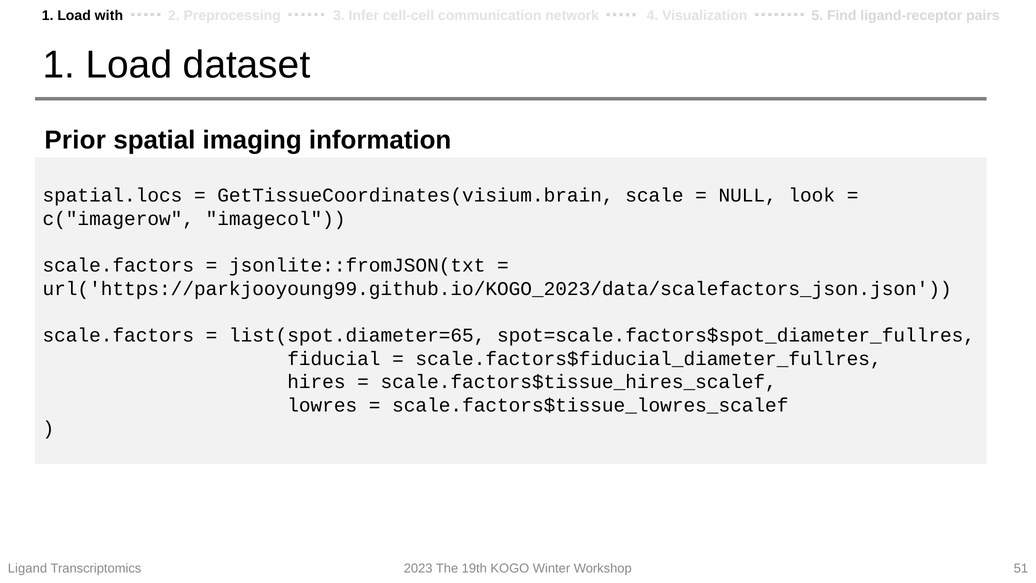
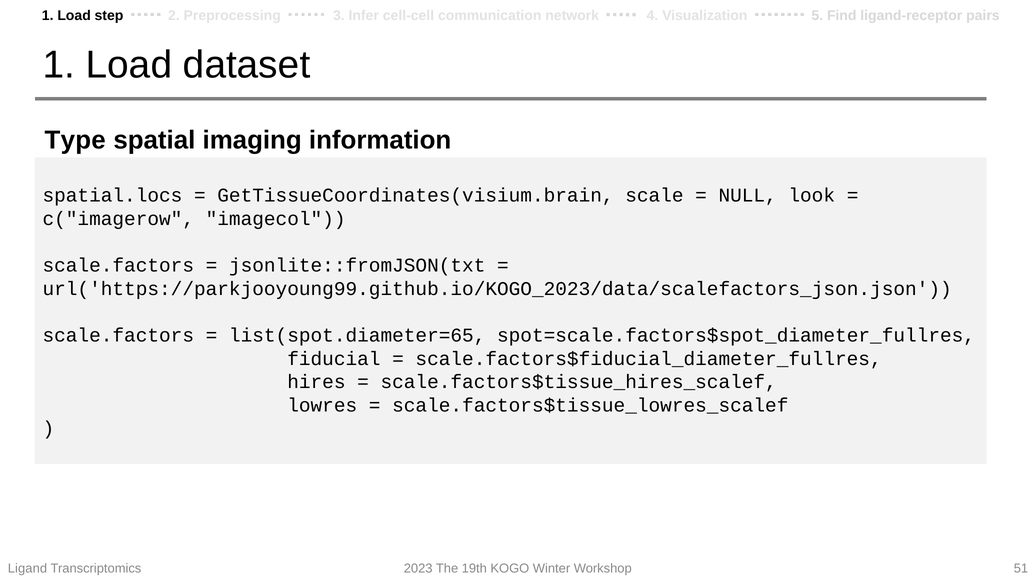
with: with -> step
Prior: Prior -> Type
